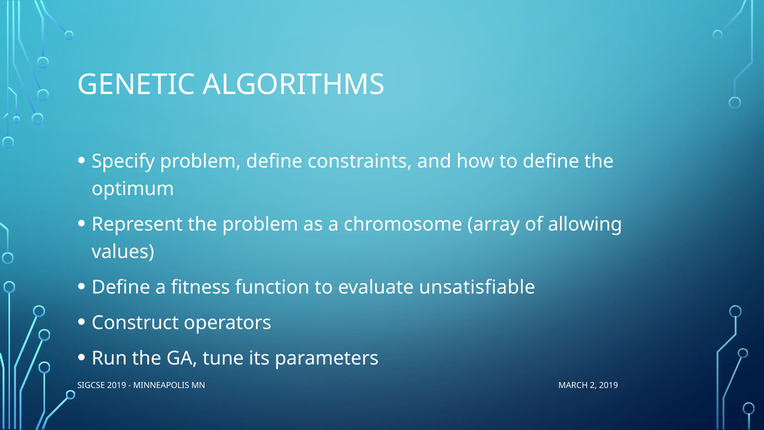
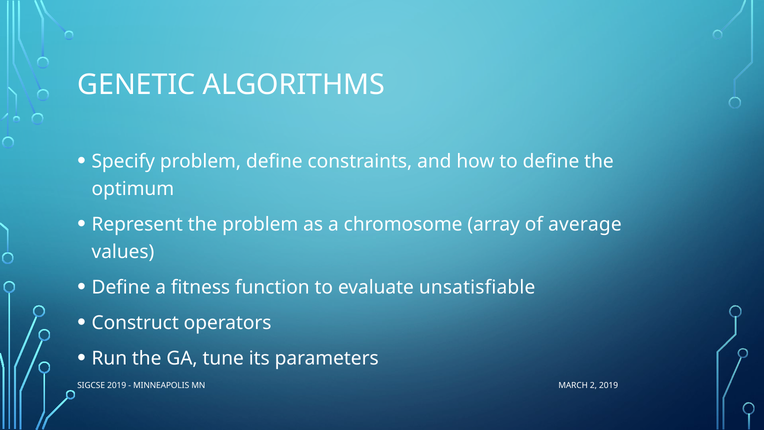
allowing: allowing -> average
